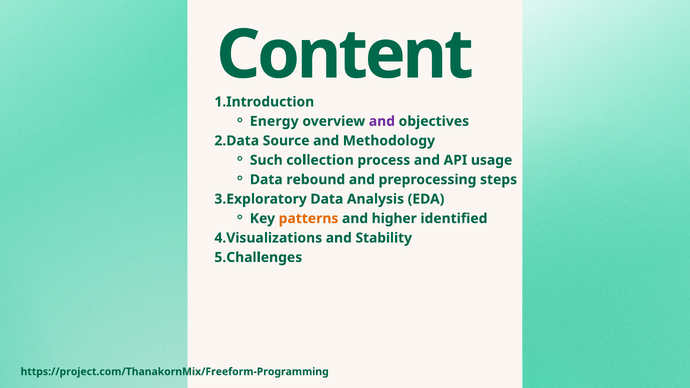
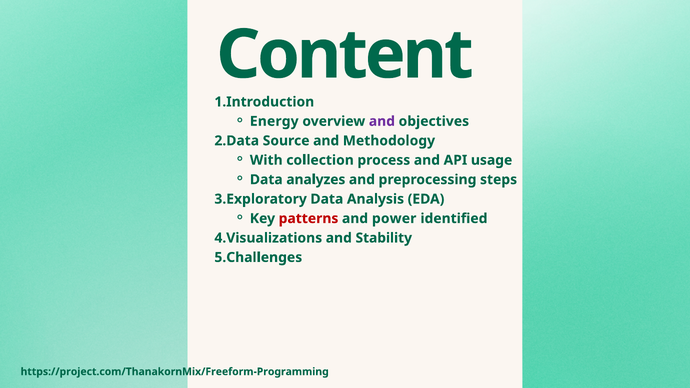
Such: Such -> With
rebound: rebound -> analyzes
patterns colour: orange -> red
higher: higher -> power
